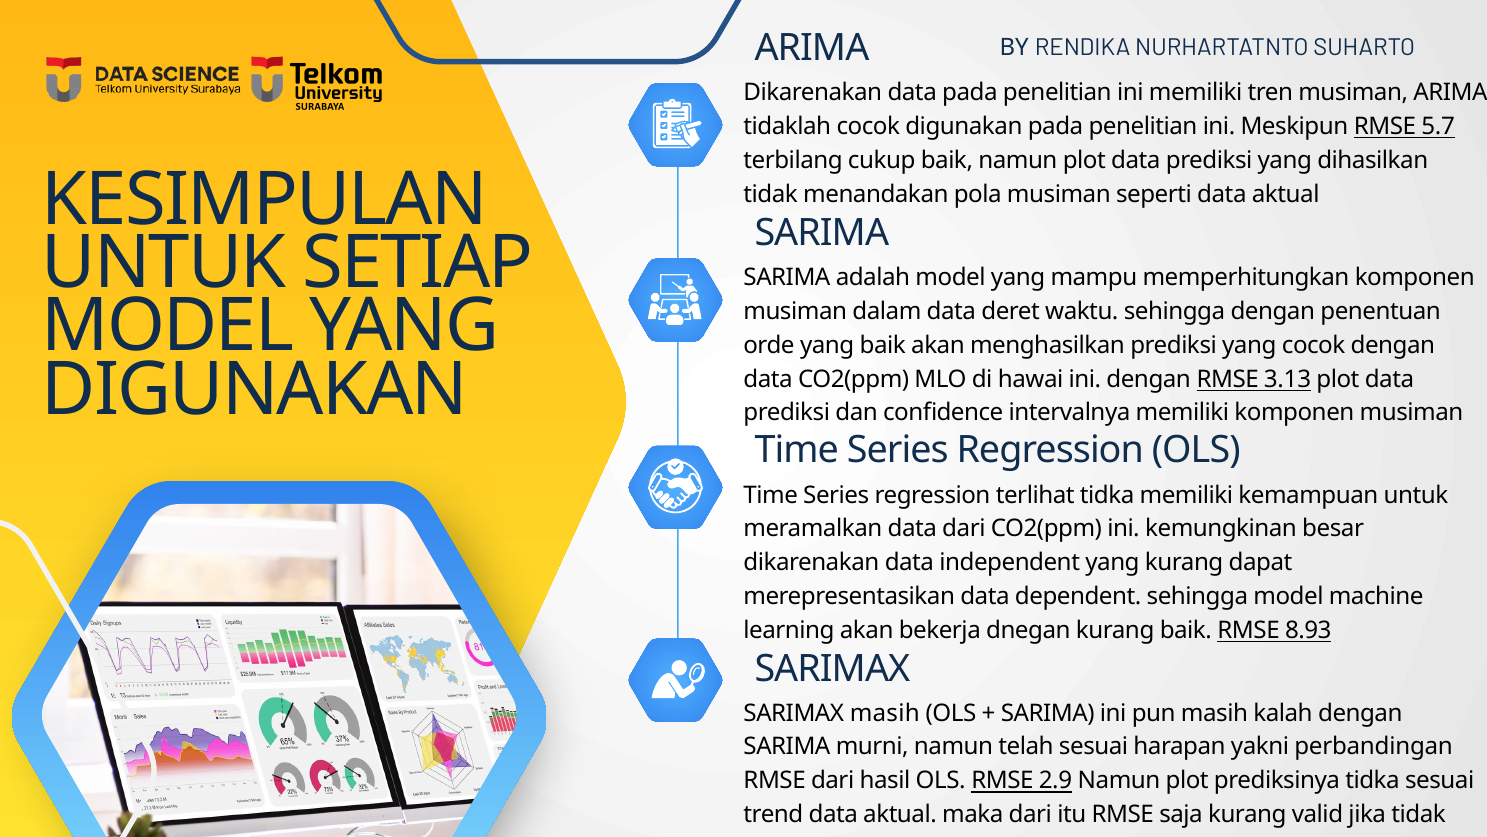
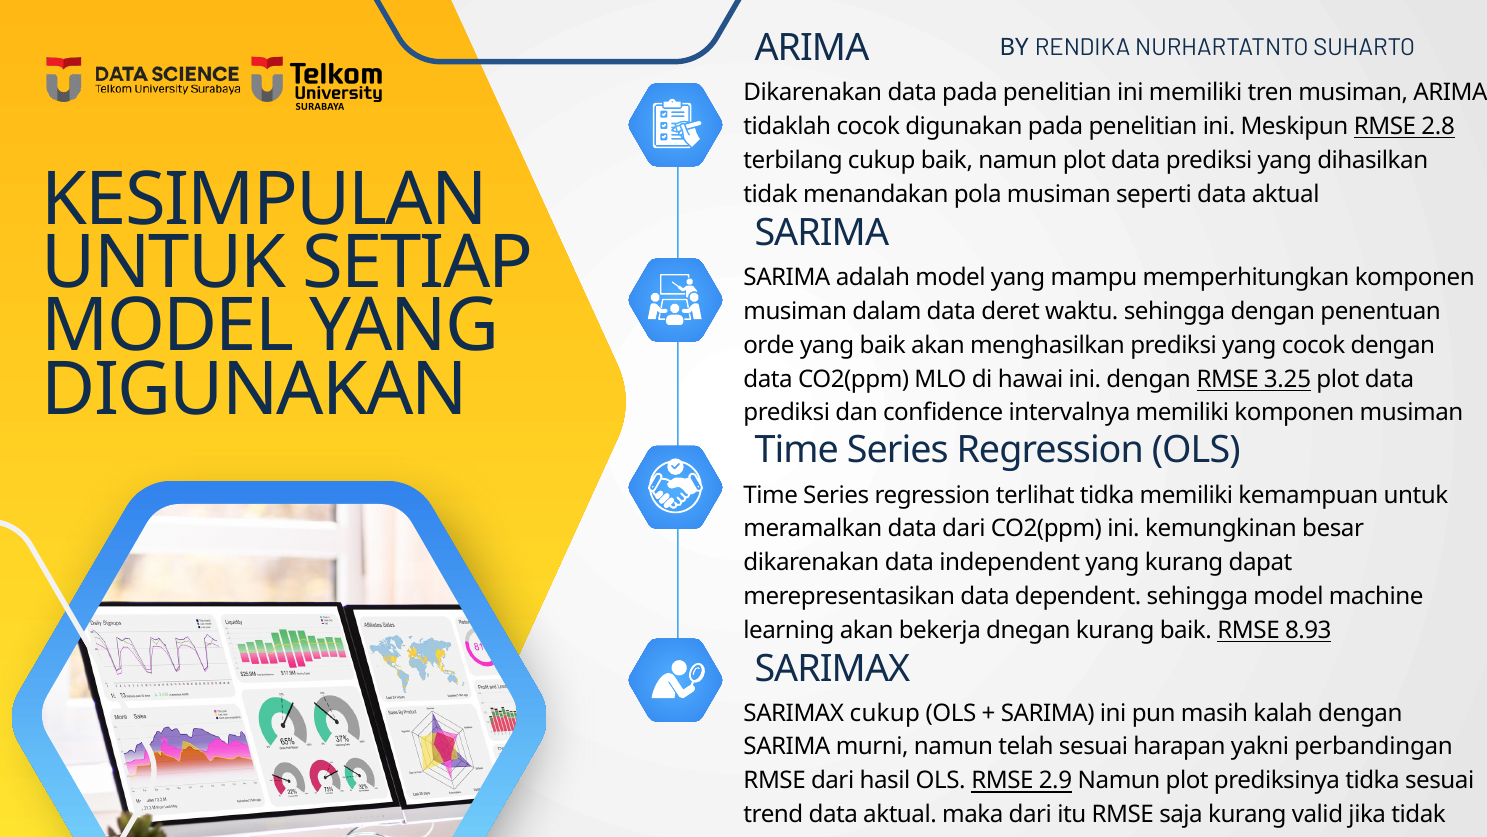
5.7: 5.7 -> 2.8
3.13: 3.13 -> 3.25
SARIMAX masih: masih -> cukup
